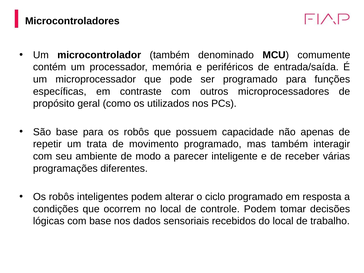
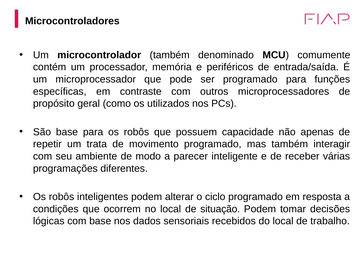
controle: controle -> situação
